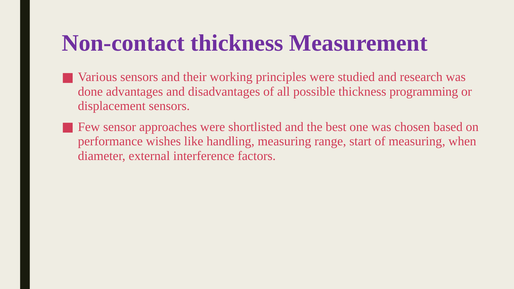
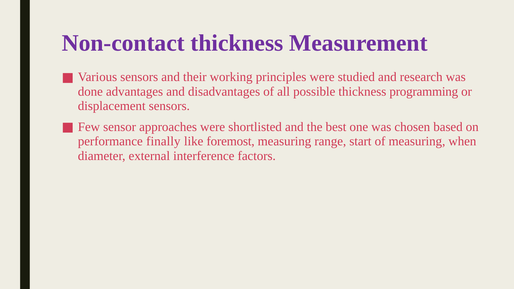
wishes: wishes -> finally
handling: handling -> foremost
